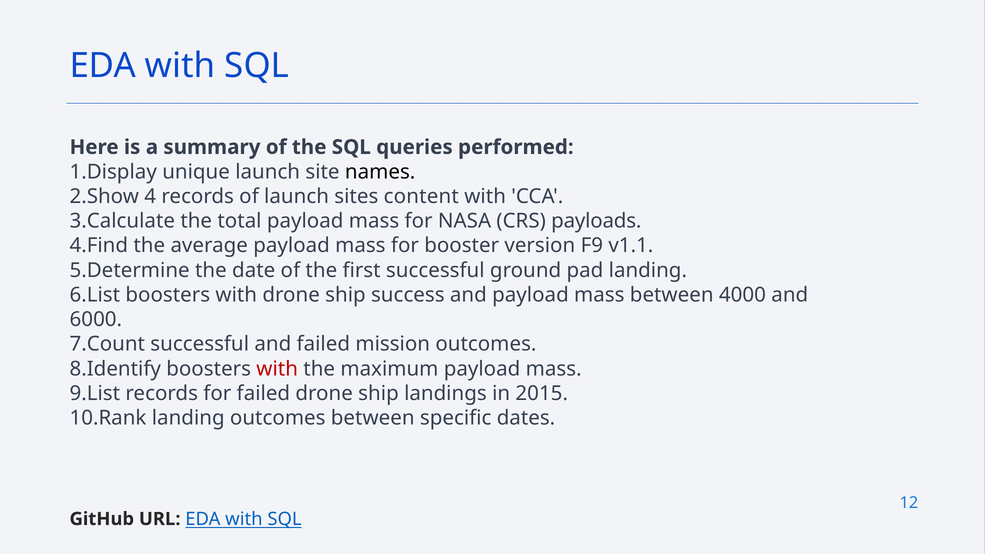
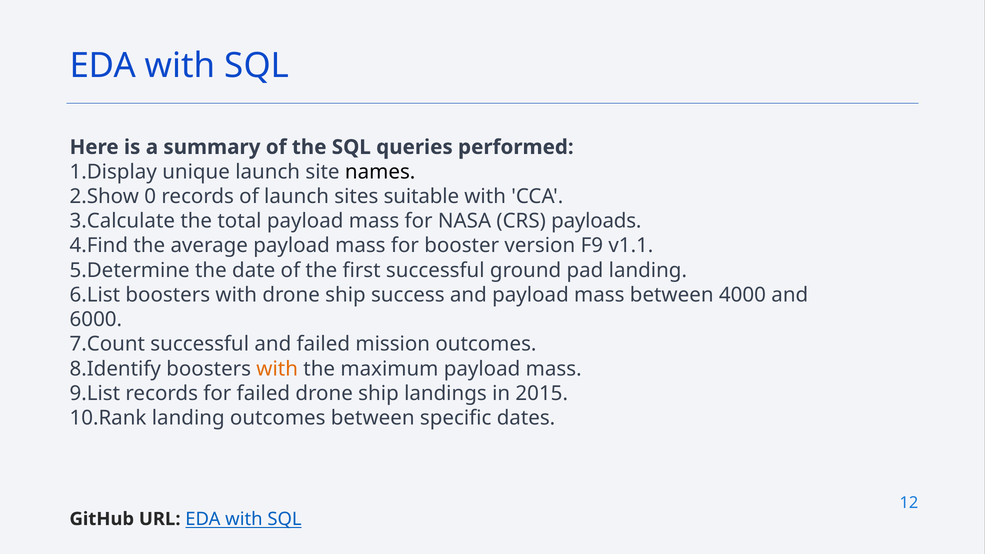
4: 4 -> 0
content: content -> suitable
with at (277, 369) colour: red -> orange
